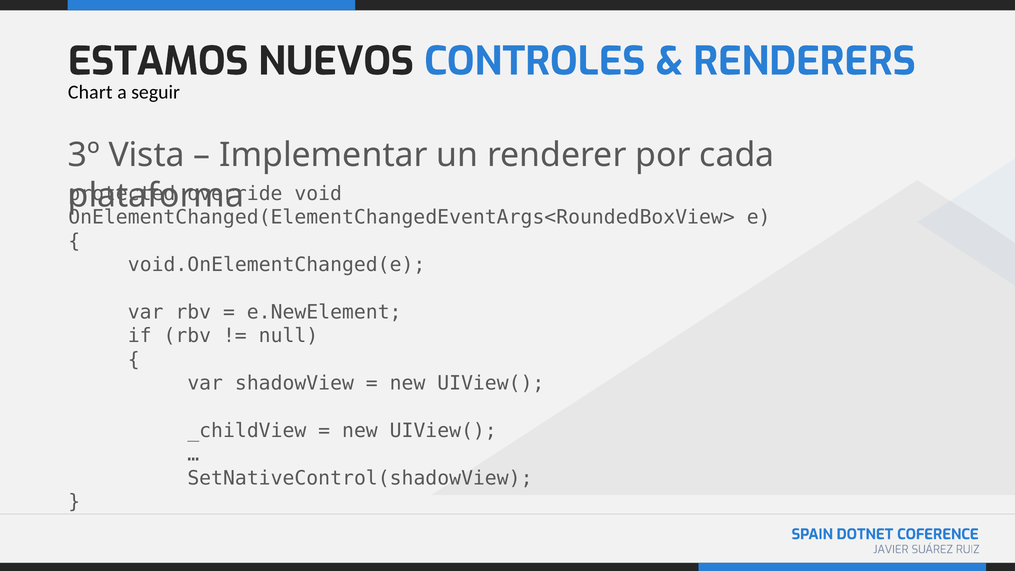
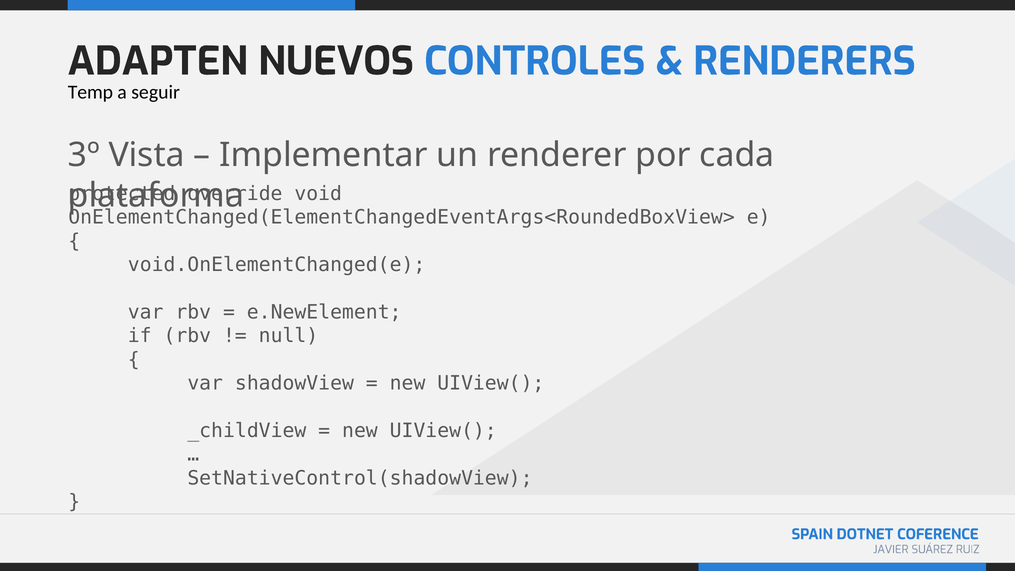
ESTAMOS: ESTAMOS -> ADAPTEN
Chart: Chart -> Temp
